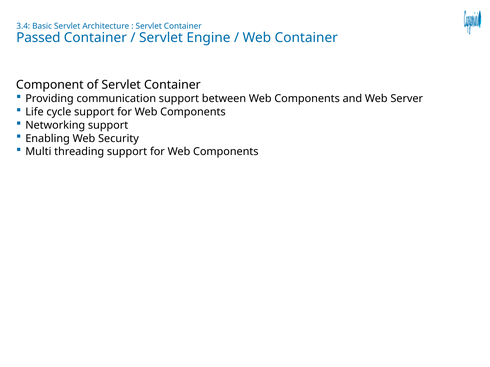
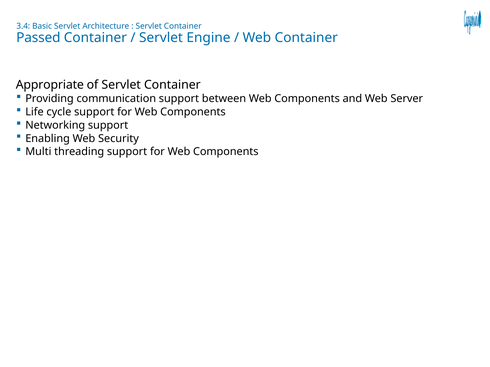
Component: Component -> Appropriate
